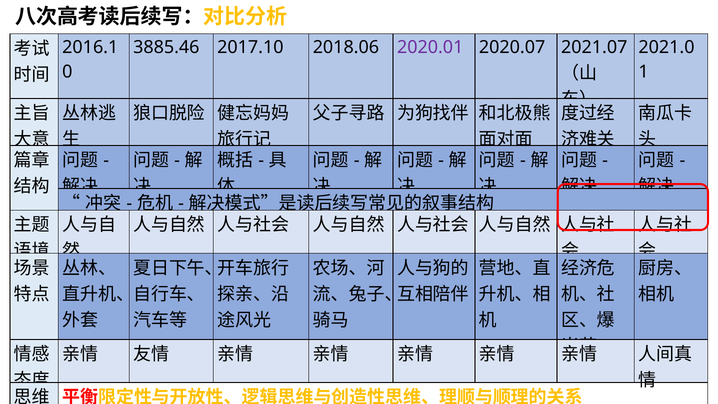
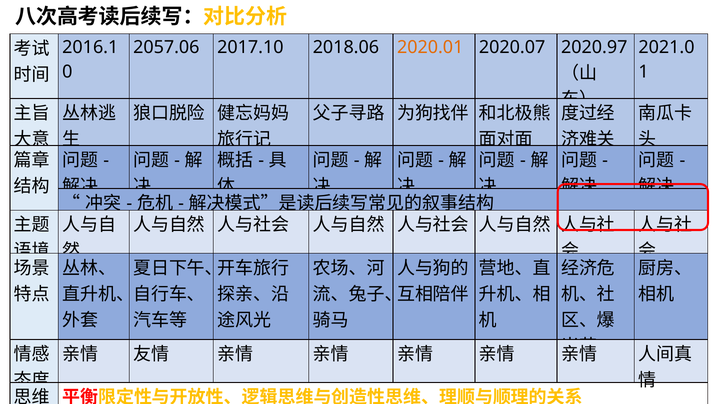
3885.46: 3885.46 -> 2057.06
2020.01 colour: purple -> orange
2021.07: 2021.07 -> 2020.97
